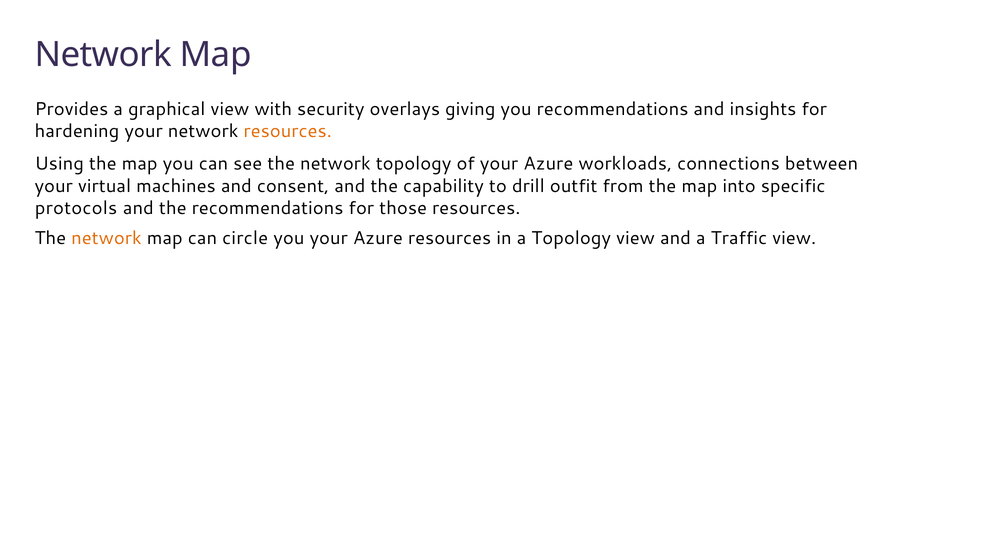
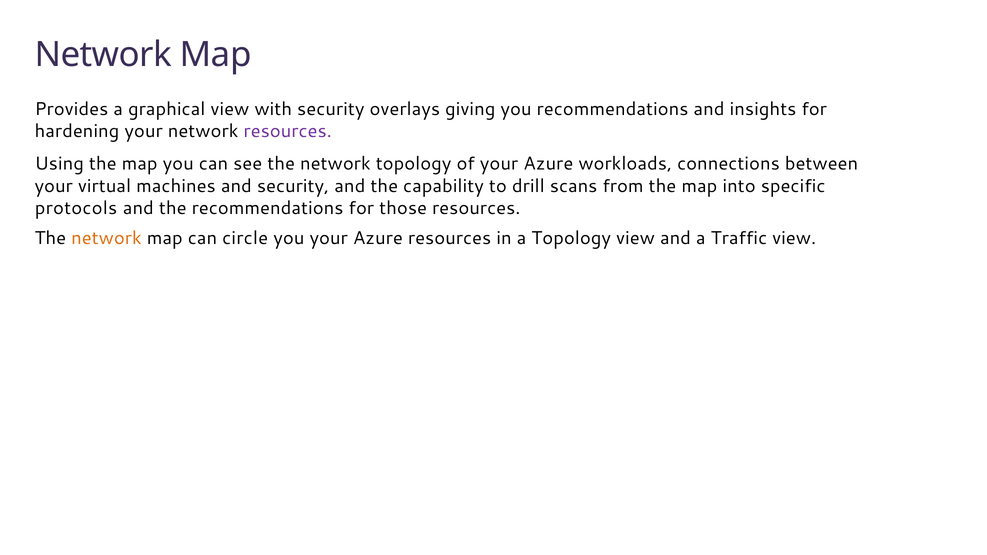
resources at (288, 131) colour: orange -> purple
and consent: consent -> security
outfit: outfit -> scans
